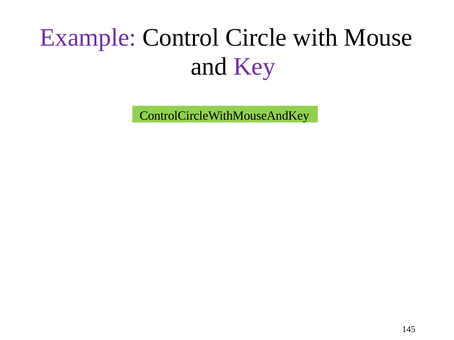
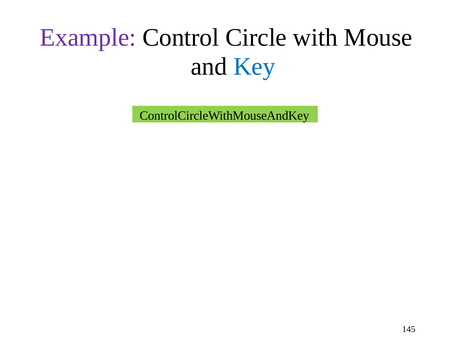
Key colour: purple -> blue
